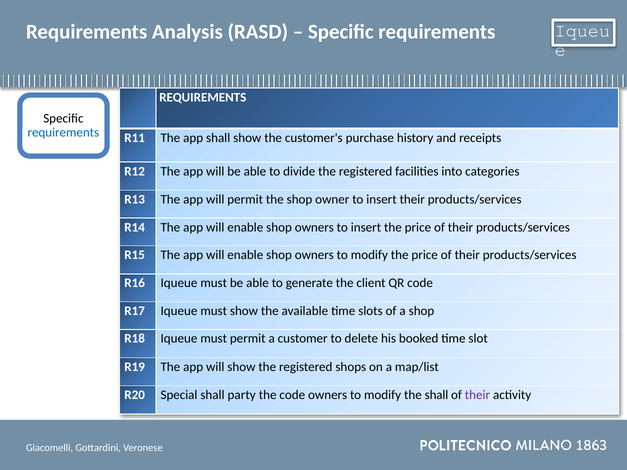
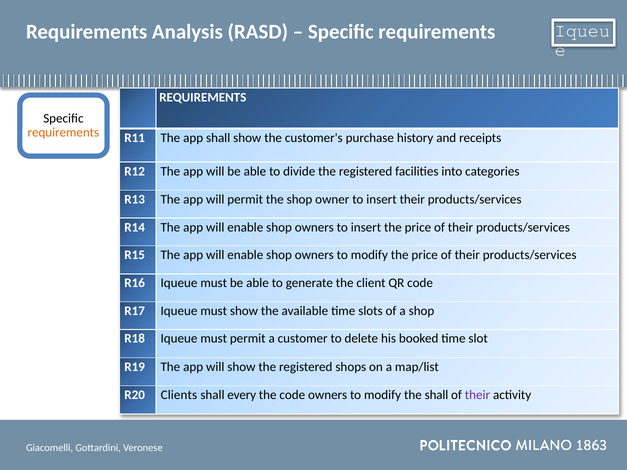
requirements at (63, 133) colour: blue -> orange
Special: Special -> Clients
party: party -> every
